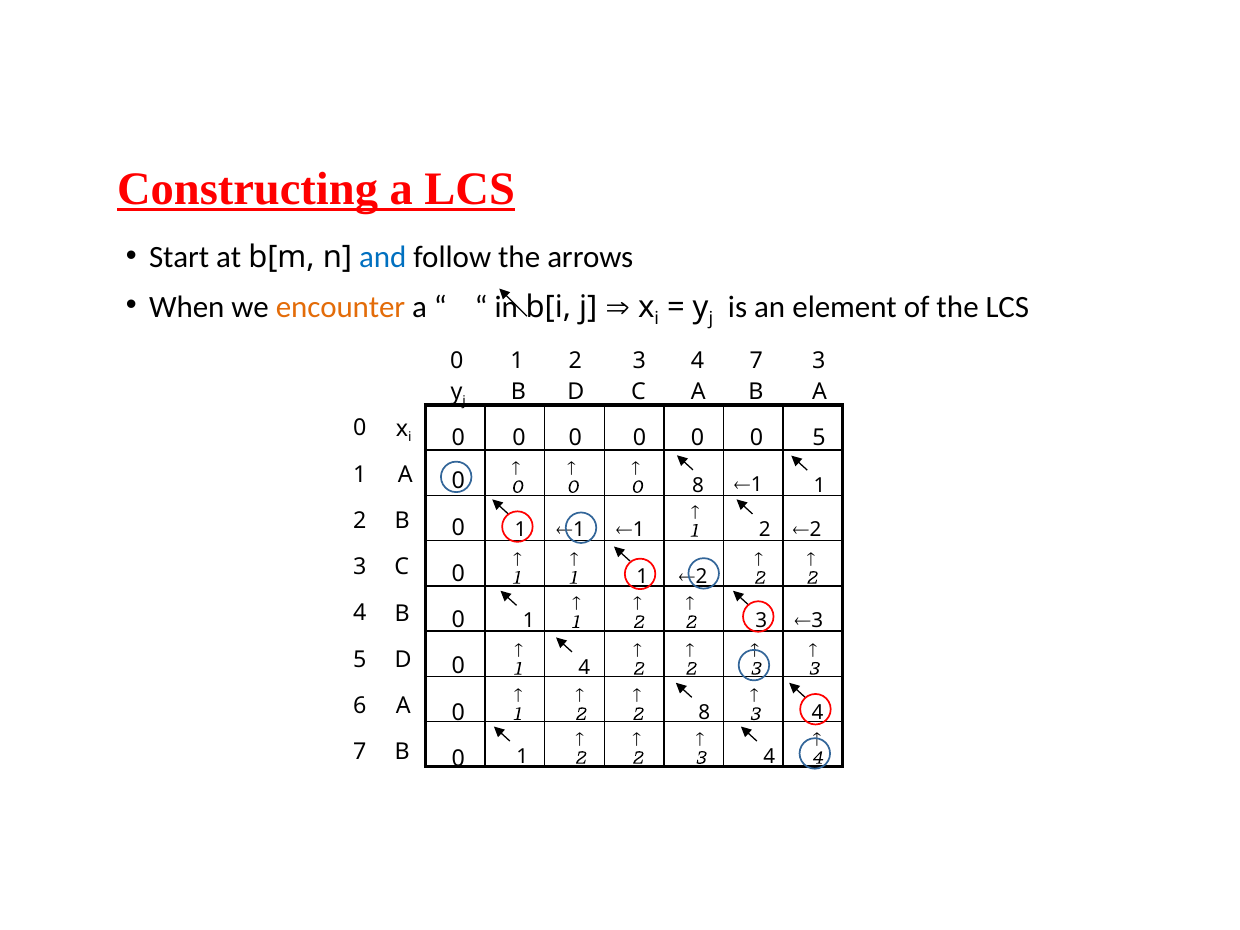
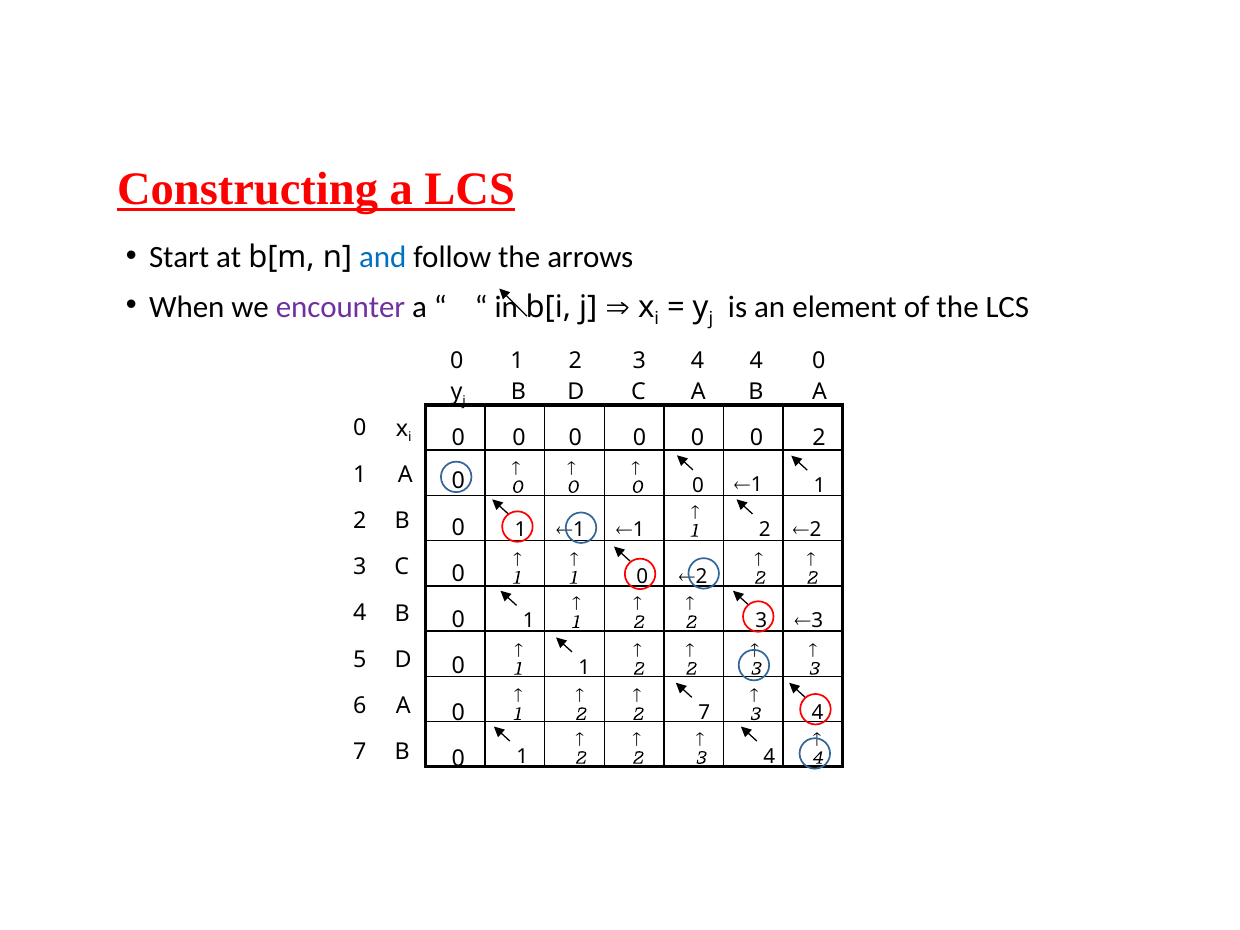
encounter colour: orange -> purple
4 7: 7 -> 4
0 1 2 3: 3 -> 0
0 5: 5 -> 2
8 at (698, 486): 8 -> 0
1 at (642, 577): 1 -> 0
4 at (584, 668): 4 -> 1
2 8: 8 -> 7
